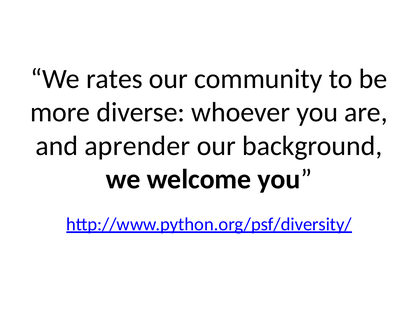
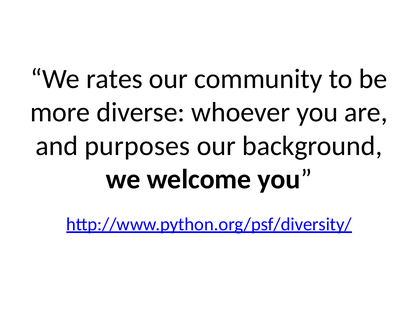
aprender: aprender -> purposes
